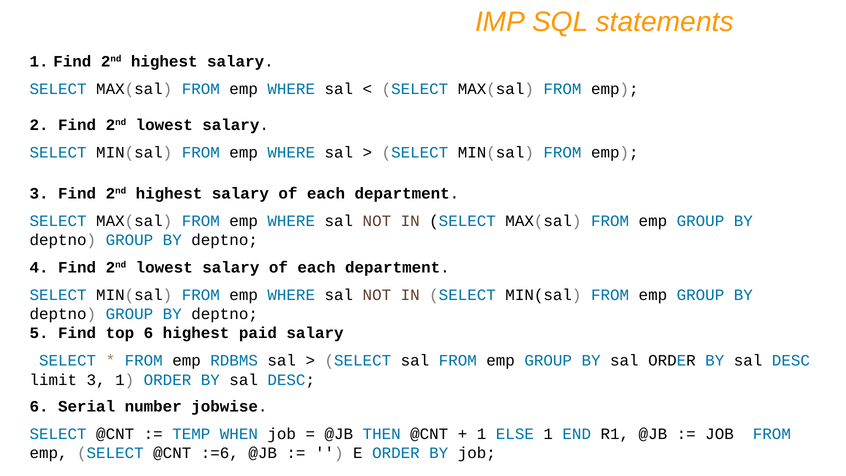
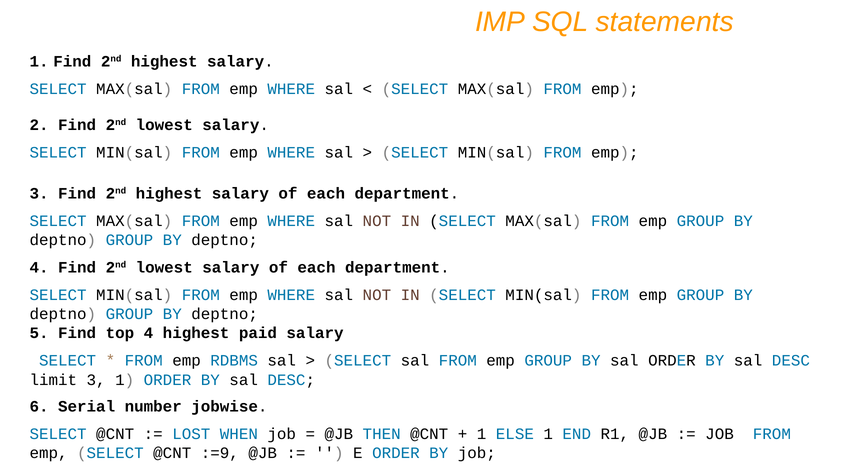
top 6: 6 -> 4
TEMP: TEMP -> LOST
:=6: :=6 -> :=9
